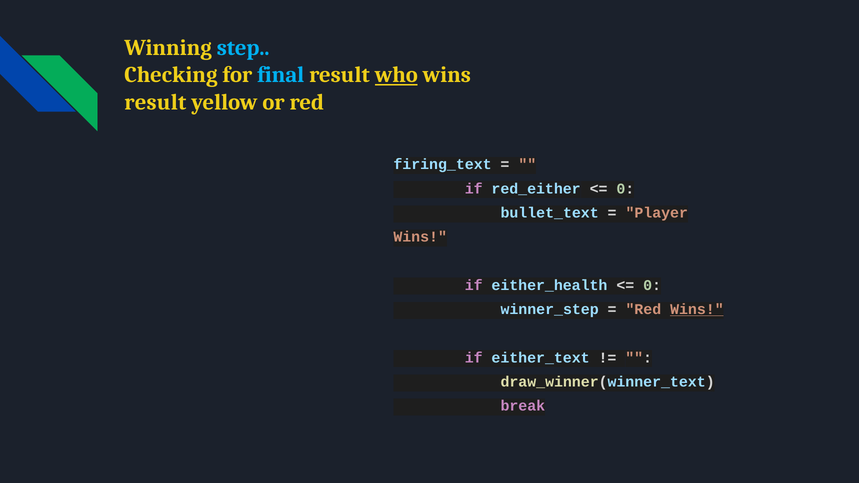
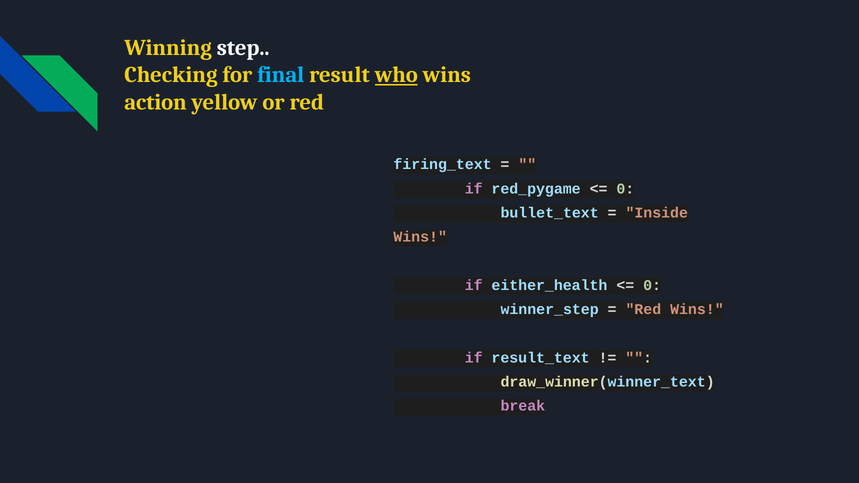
step colour: light blue -> white
result at (155, 102): result -> action
red_either: red_either -> red_pygame
Player: Player -> Inside
Wins at (697, 309) underline: present -> none
either_text: either_text -> result_text
